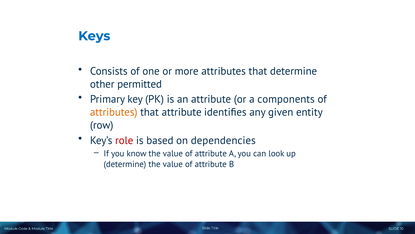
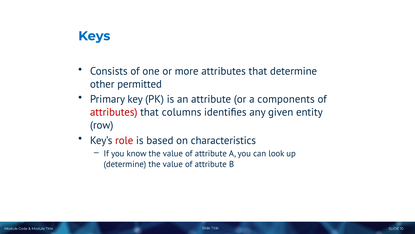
attributes at (114, 112) colour: orange -> red
that attribute: attribute -> columns
dependencies: dependencies -> characteristics
